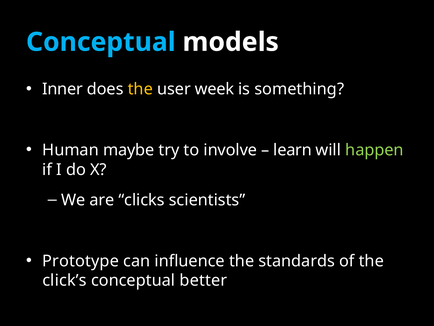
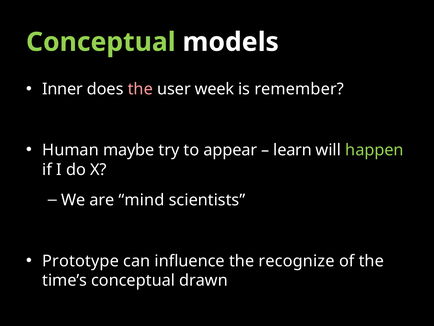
Conceptual at (101, 42) colour: light blue -> light green
the at (140, 89) colour: yellow -> pink
something: something -> remember
involve: involve -> appear
clicks: clicks -> mind
standards: standards -> recognize
click’s: click’s -> time’s
better: better -> drawn
